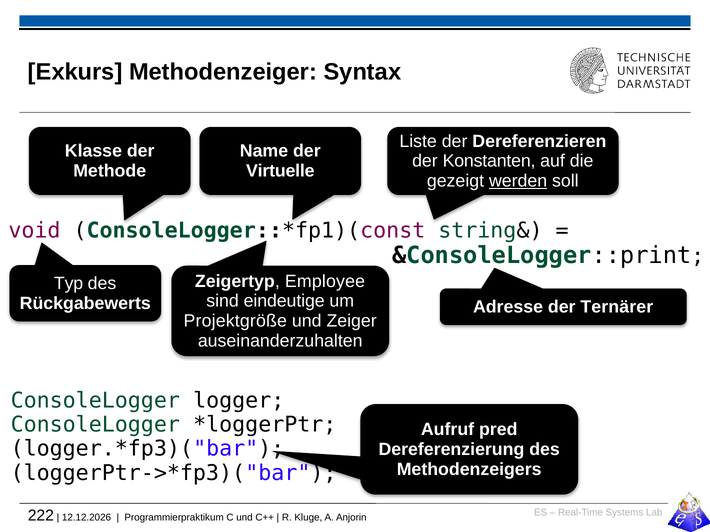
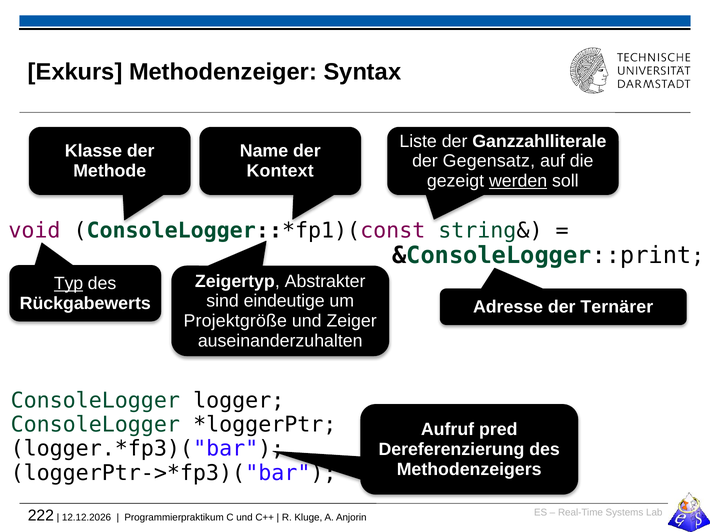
Dereferenzieren: Dereferenzieren -> Ganzzahlliterale
Konstanten: Konstanten -> Gegensatz
Virtuelle: Virtuelle -> Kontext
Employee: Employee -> Abstrakter
Typ underline: none -> present
